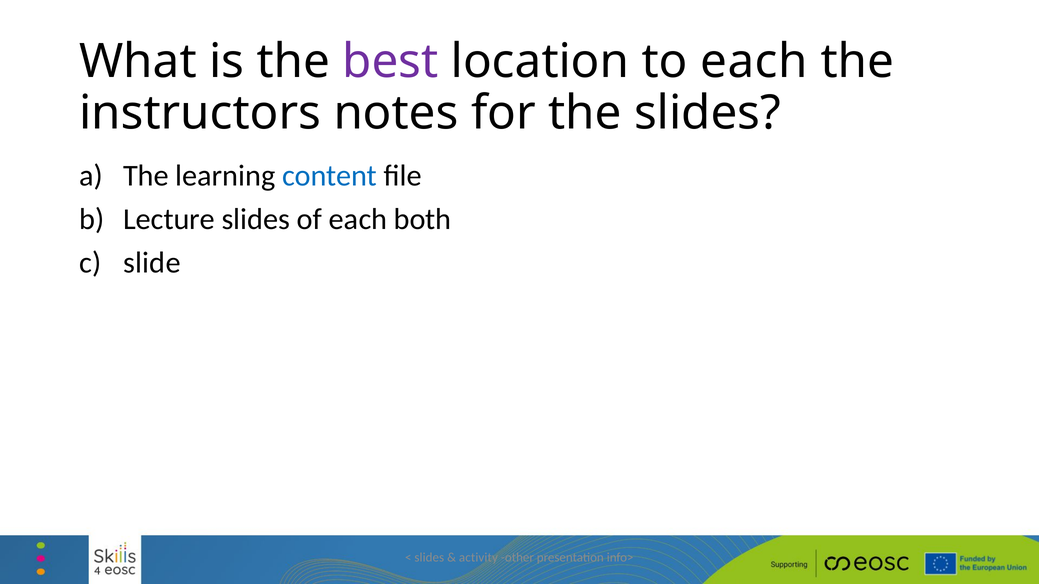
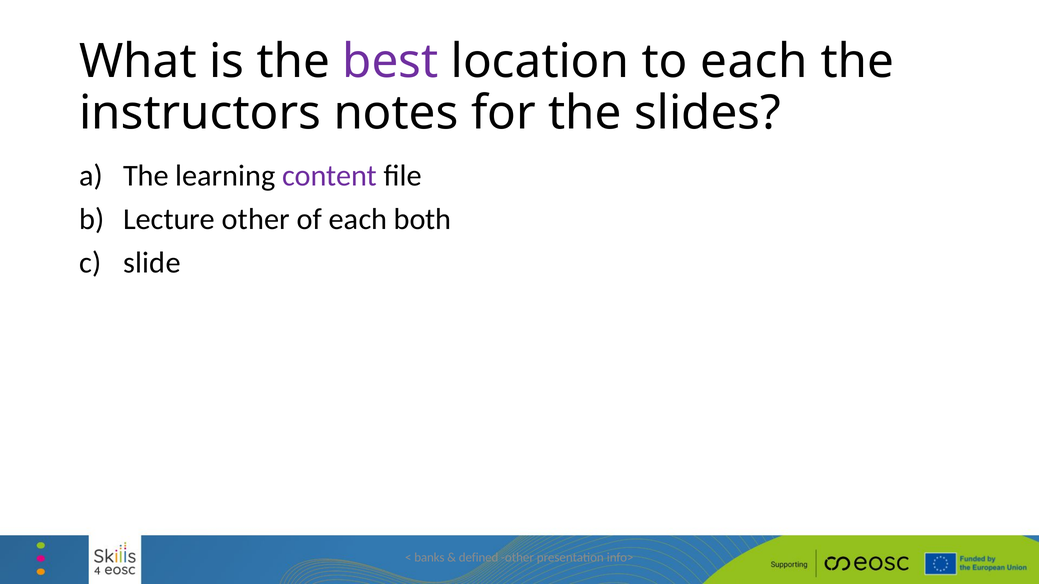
content colour: blue -> purple
Lecture slides: slides -> other
slides at (429, 558): slides -> banks
activity: activity -> defined
